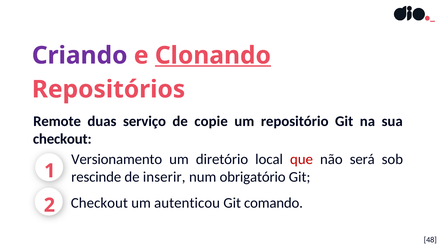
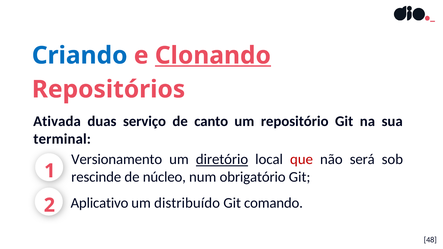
Criando colour: purple -> blue
Remote: Remote -> Ativada
copie: copie -> canto
checkout at (62, 139): checkout -> terminal
diretório underline: none -> present
inserir: inserir -> núcleo
2 Checkout: Checkout -> Aplicativo
autenticou: autenticou -> distribuído
